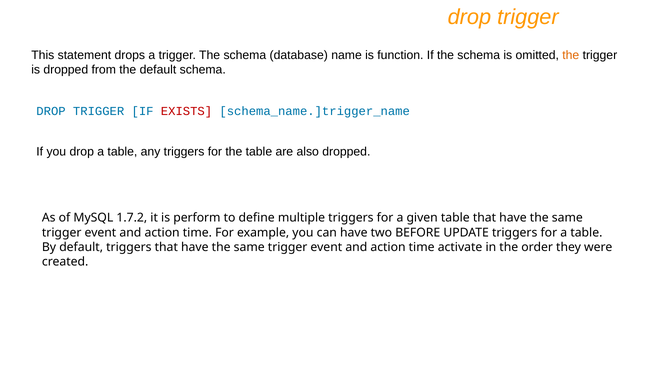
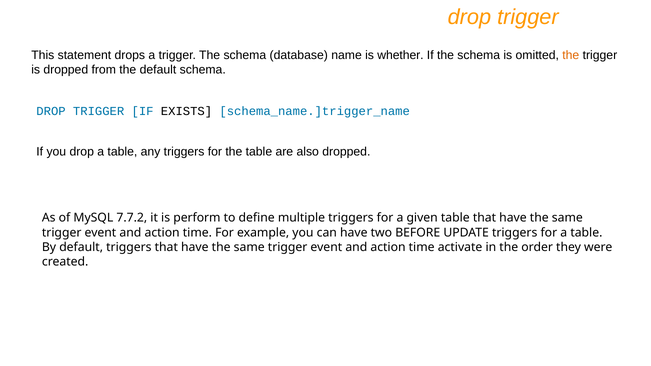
function: function -> whether
EXISTS colour: red -> black
1.7.2: 1.7.2 -> 7.7.2
